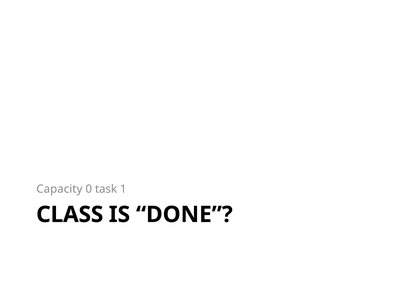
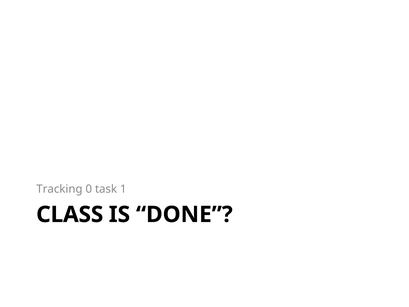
Capacity: Capacity -> Tracking
